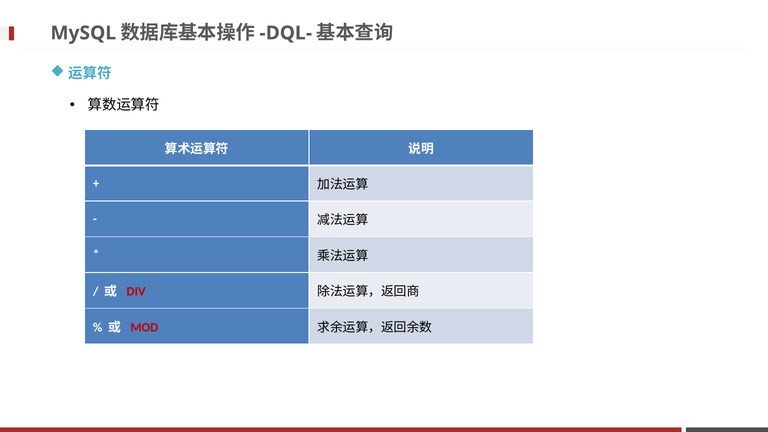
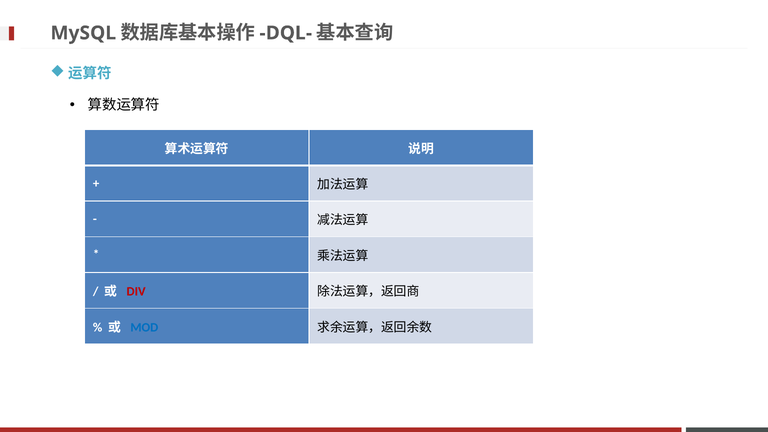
MOD colour: red -> blue
